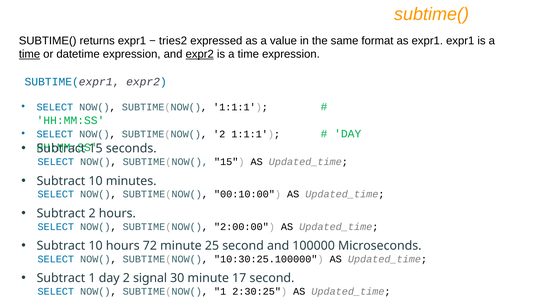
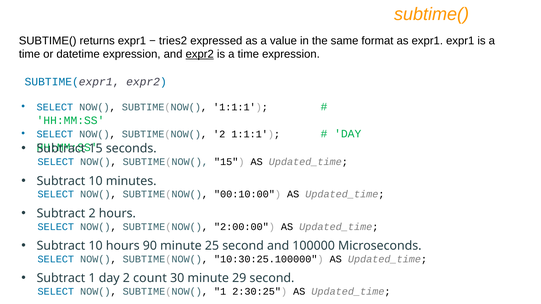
time at (29, 54) underline: present -> none
72: 72 -> 90
signal: signal -> count
17: 17 -> 29
